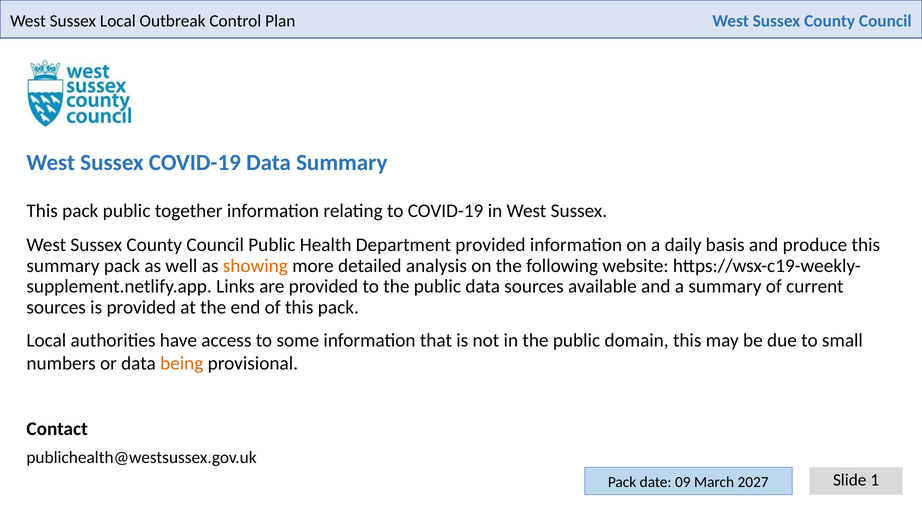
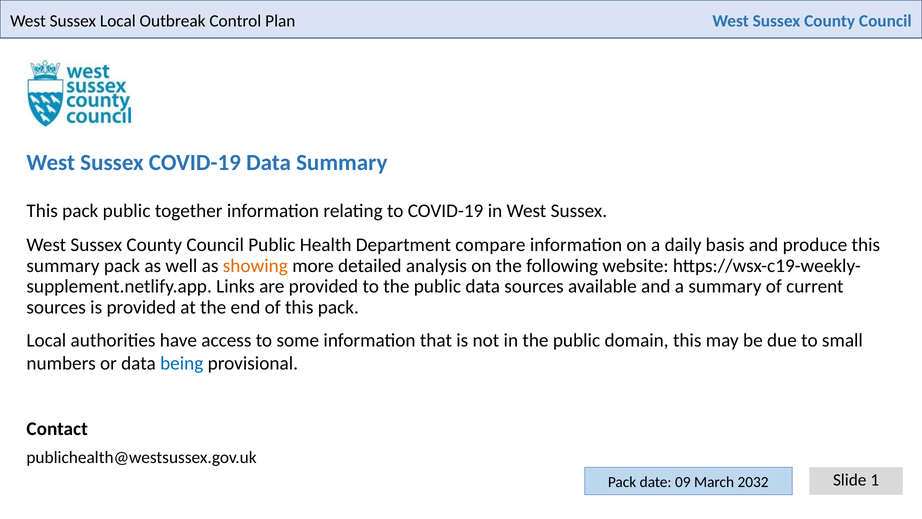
Department provided: provided -> compare
being colour: orange -> blue
2027: 2027 -> 2032
